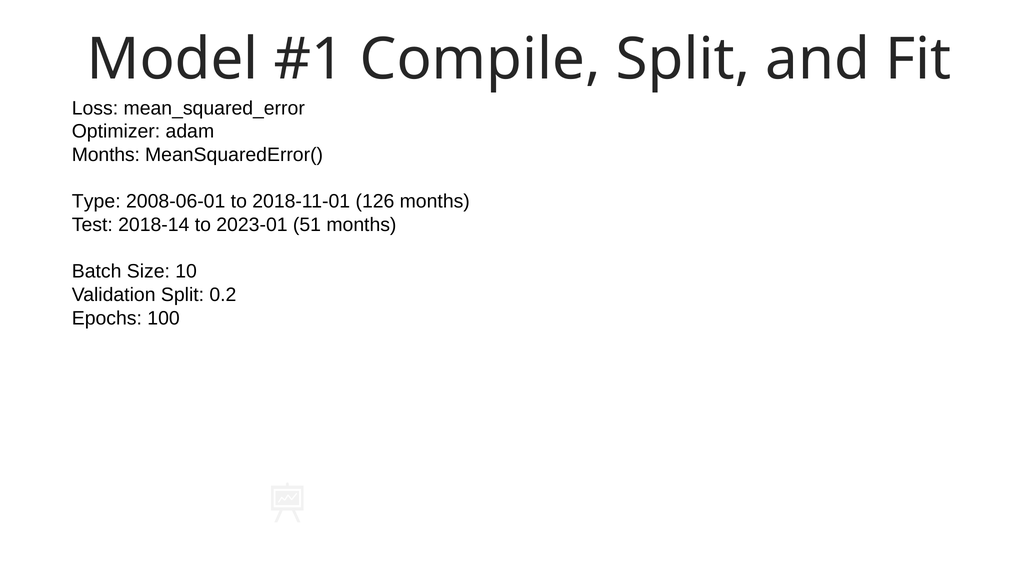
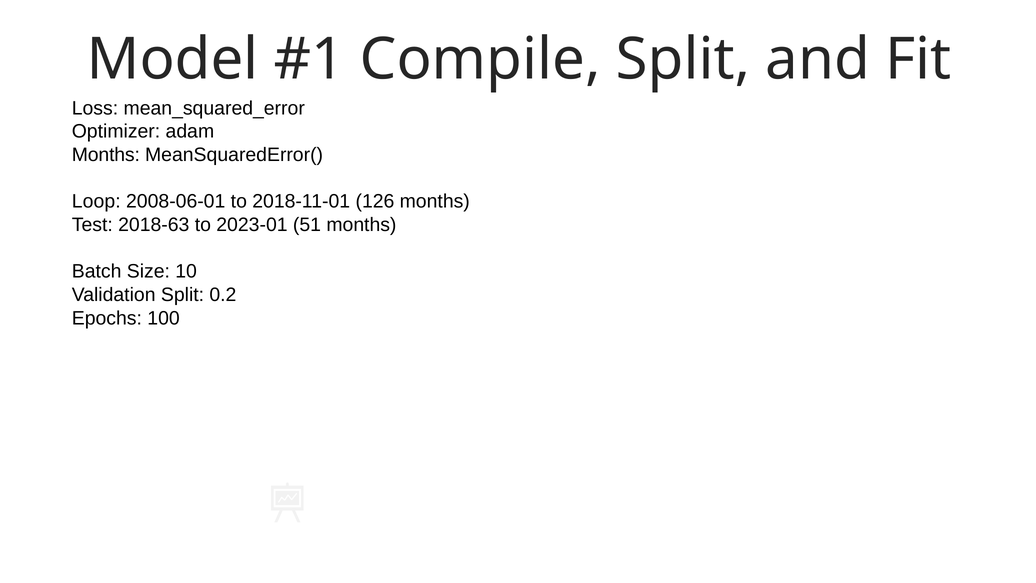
Type: Type -> Loop
2018-14: 2018-14 -> 2018-63
